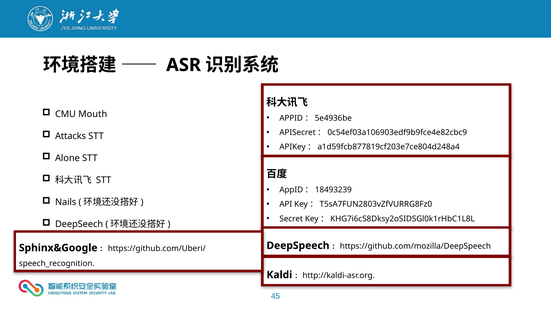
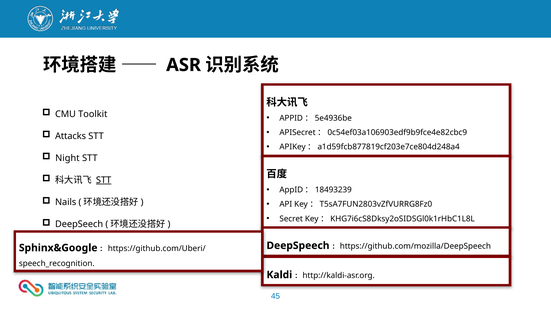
Mouth: Mouth -> Toolkit
Alone: Alone -> Night
STT at (104, 180) underline: none -> present
